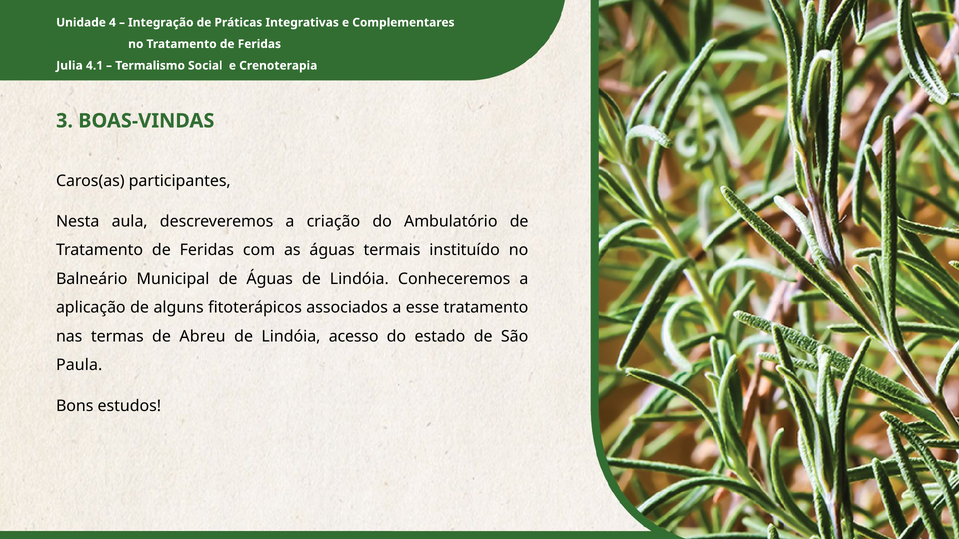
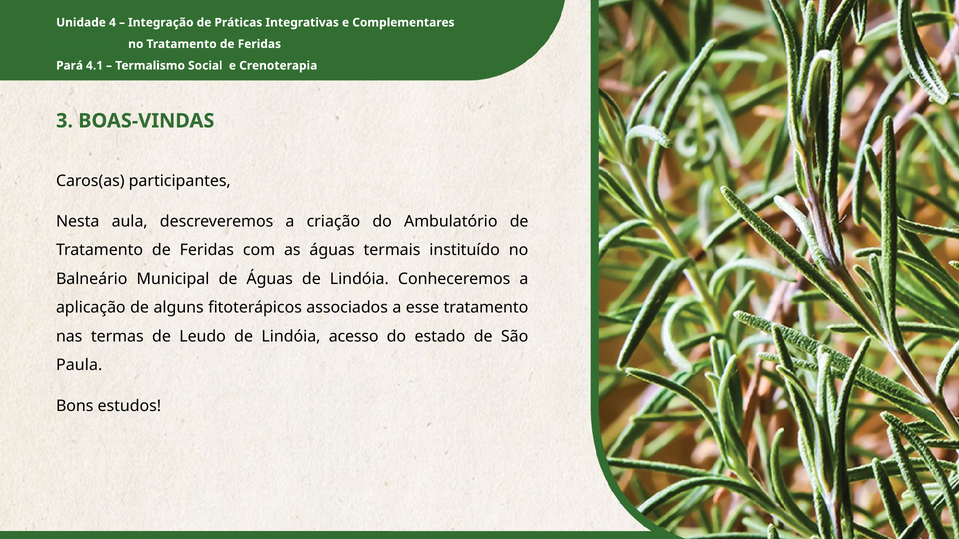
Julia: Julia -> Pará
Abreu: Abreu -> Leudo
